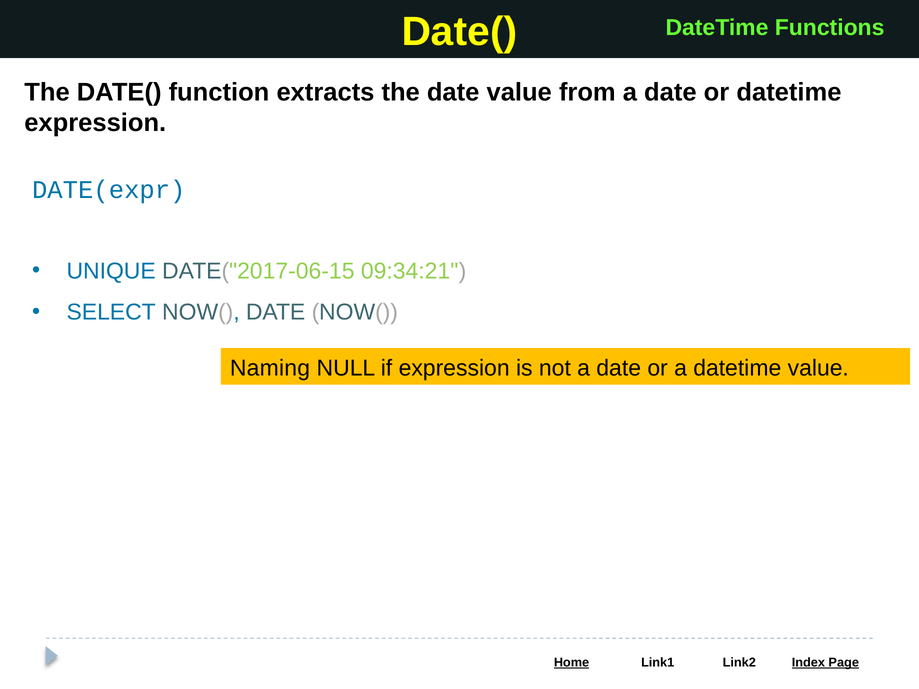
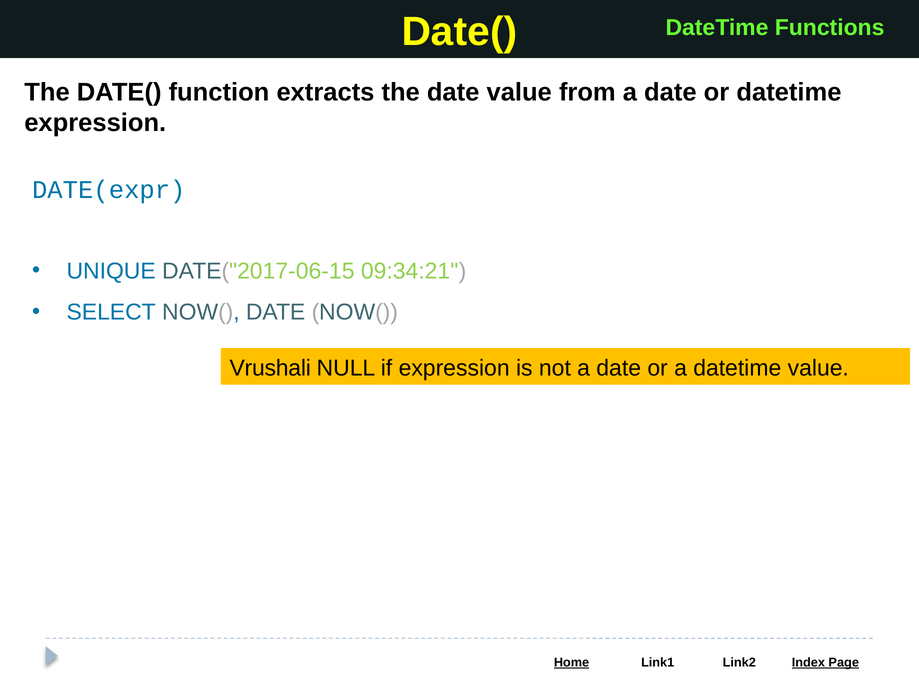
Naming: Naming -> Vrushali
